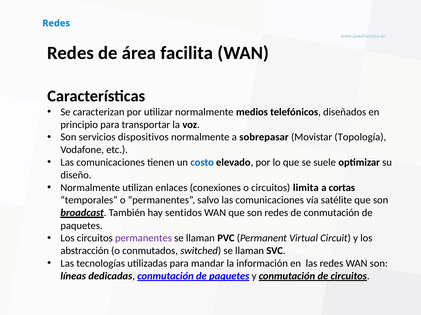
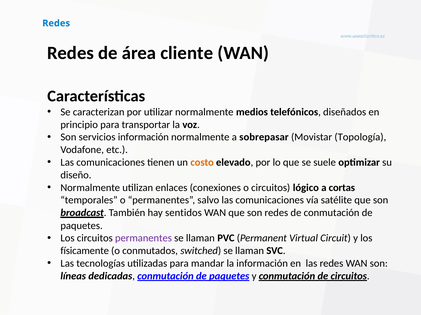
facilita: facilita -> cliente
servicios dispositivos: dispositivos -> información
costo colour: blue -> orange
limita: limita -> lógico
abstracción: abstracción -> físicamente
